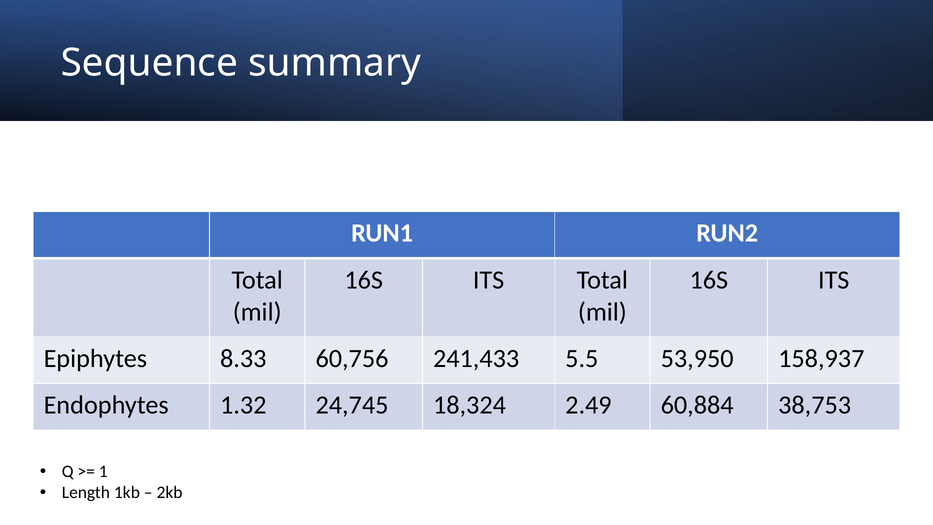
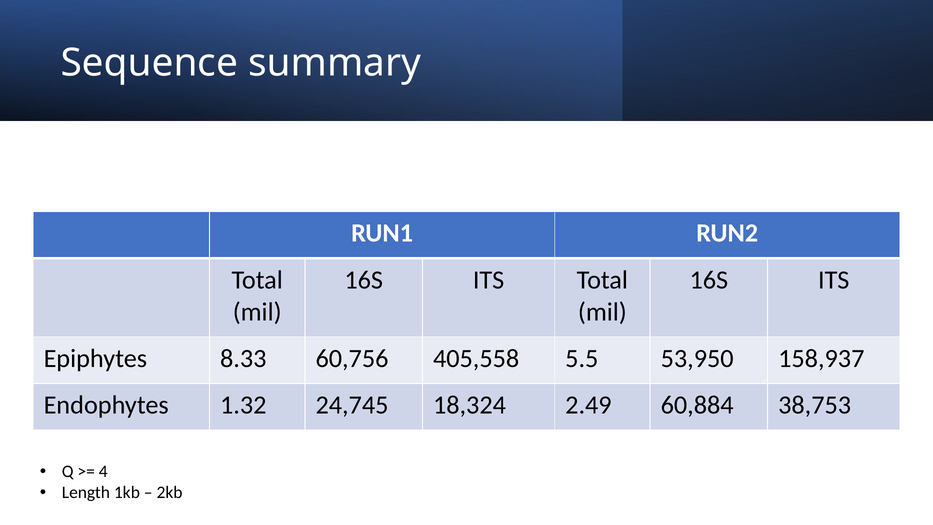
241,433: 241,433 -> 405,558
1: 1 -> 4
